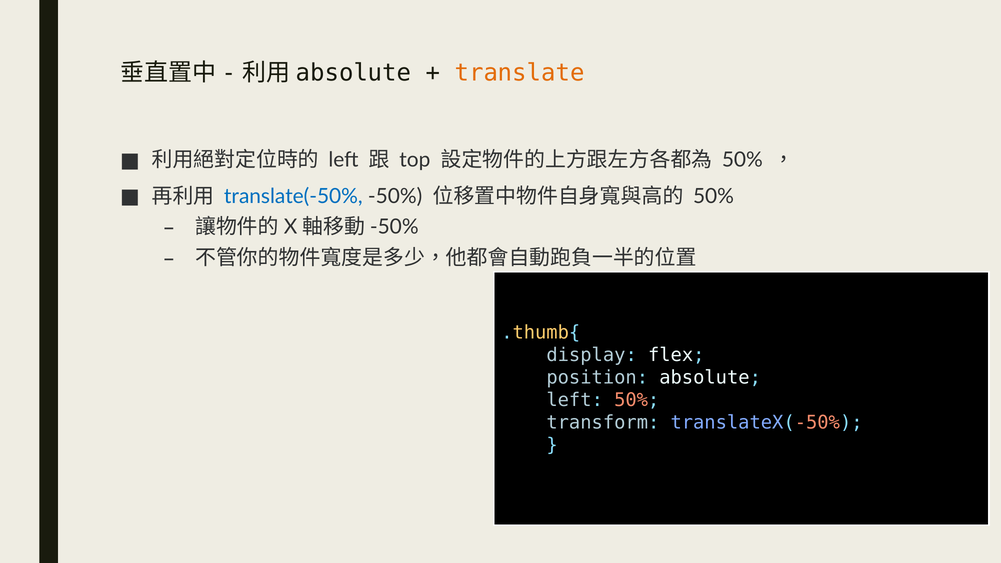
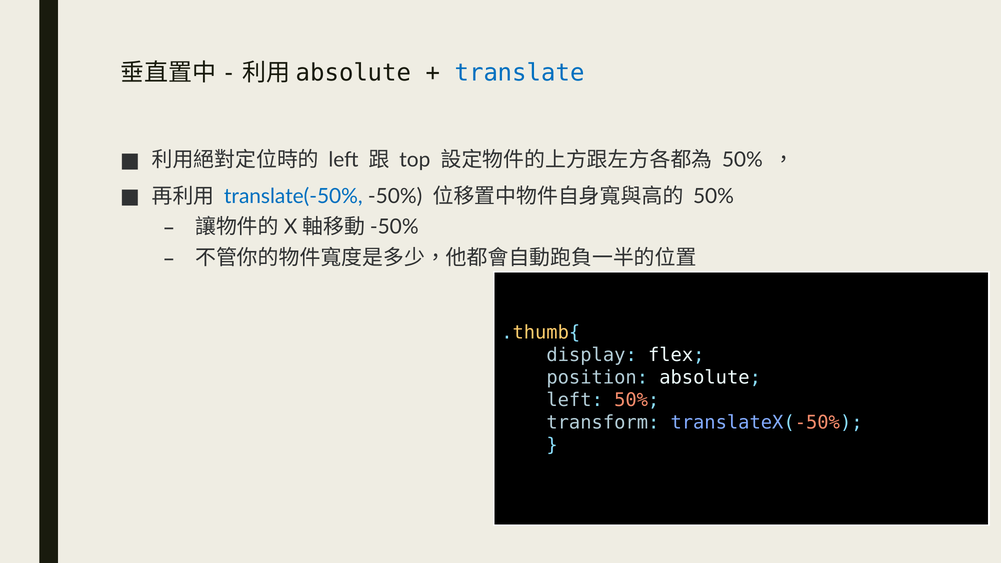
translate colour: orange -> blue
